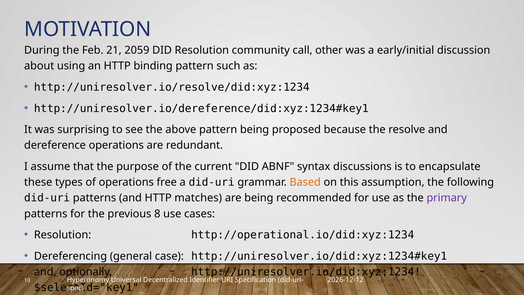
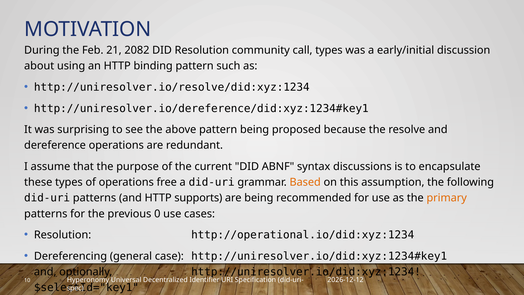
2059: 2059 -> 2082
call other: other -> types
matches: matches -> supports
primary colour: purple -> orange
8: 8 -> 0
